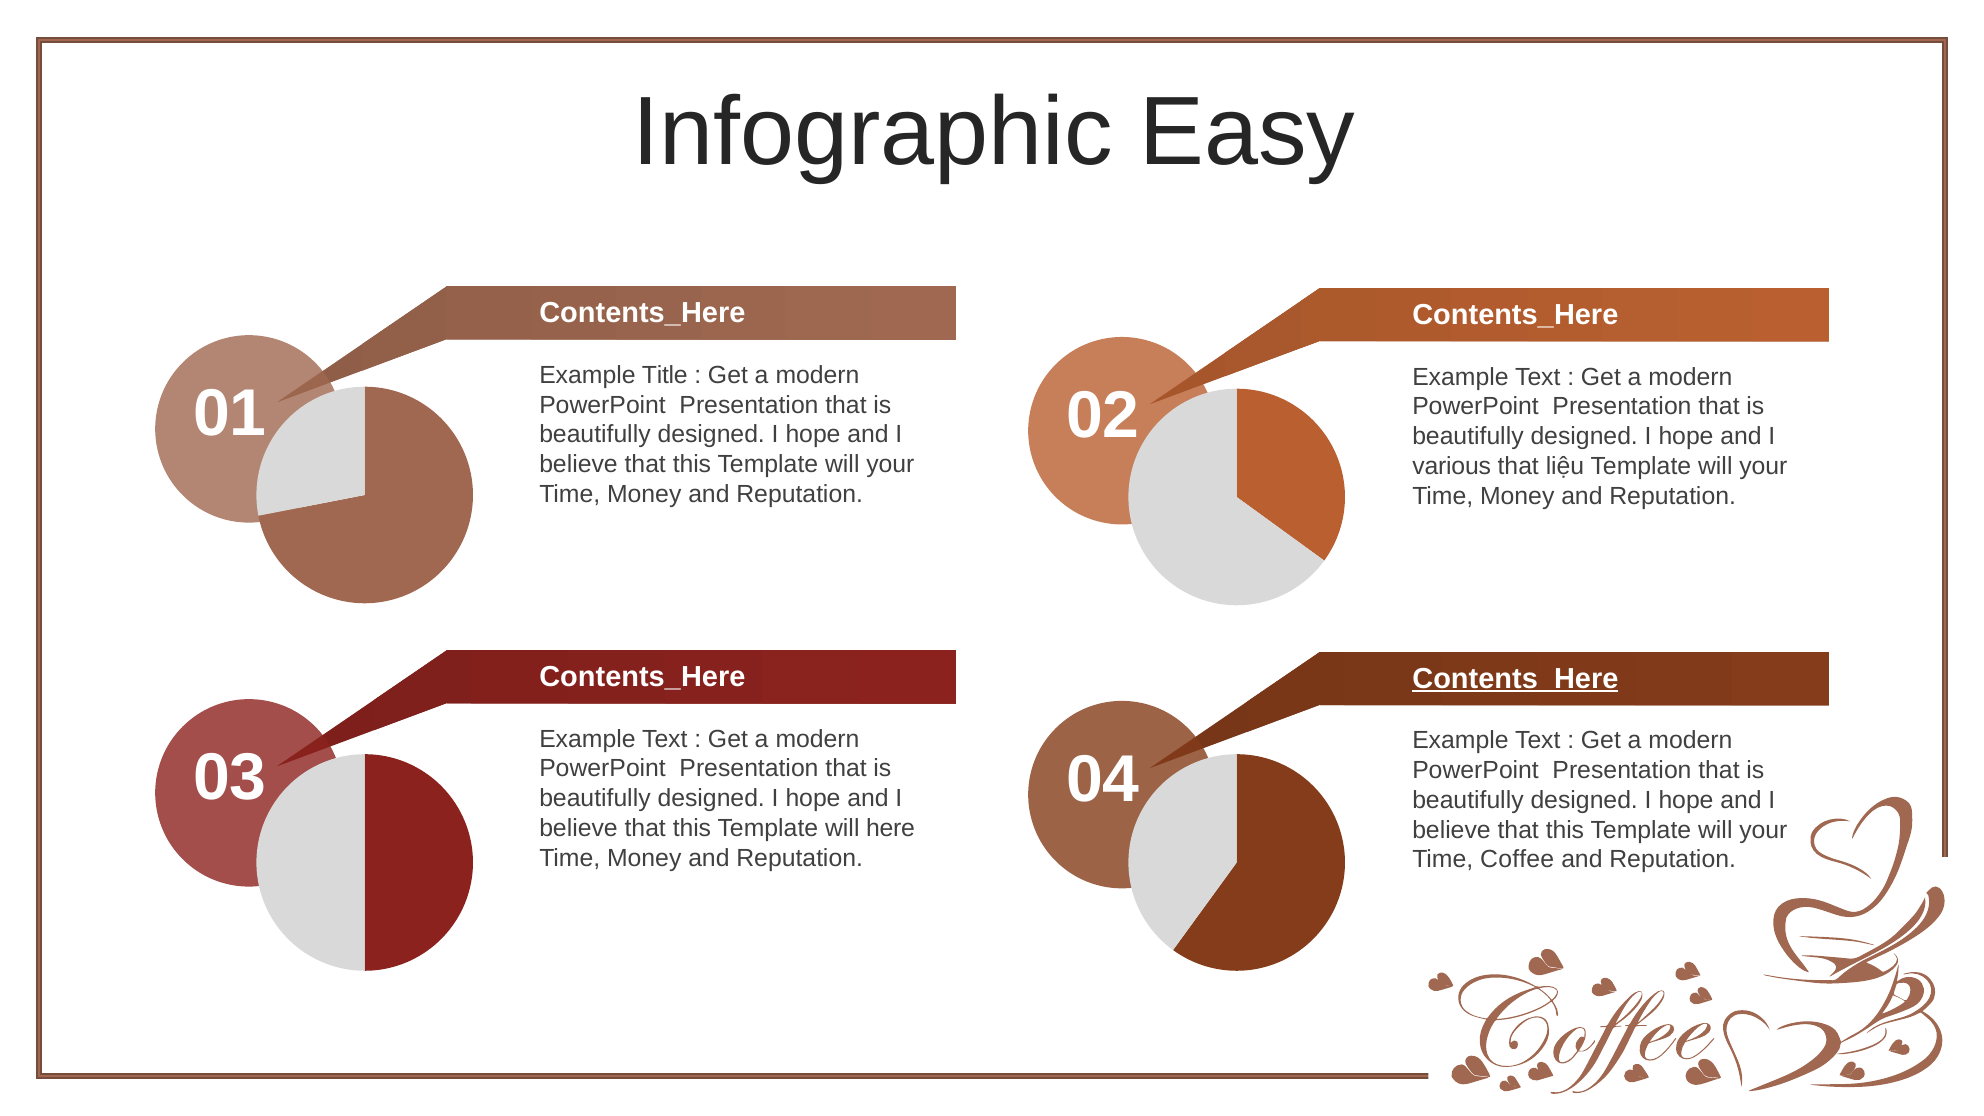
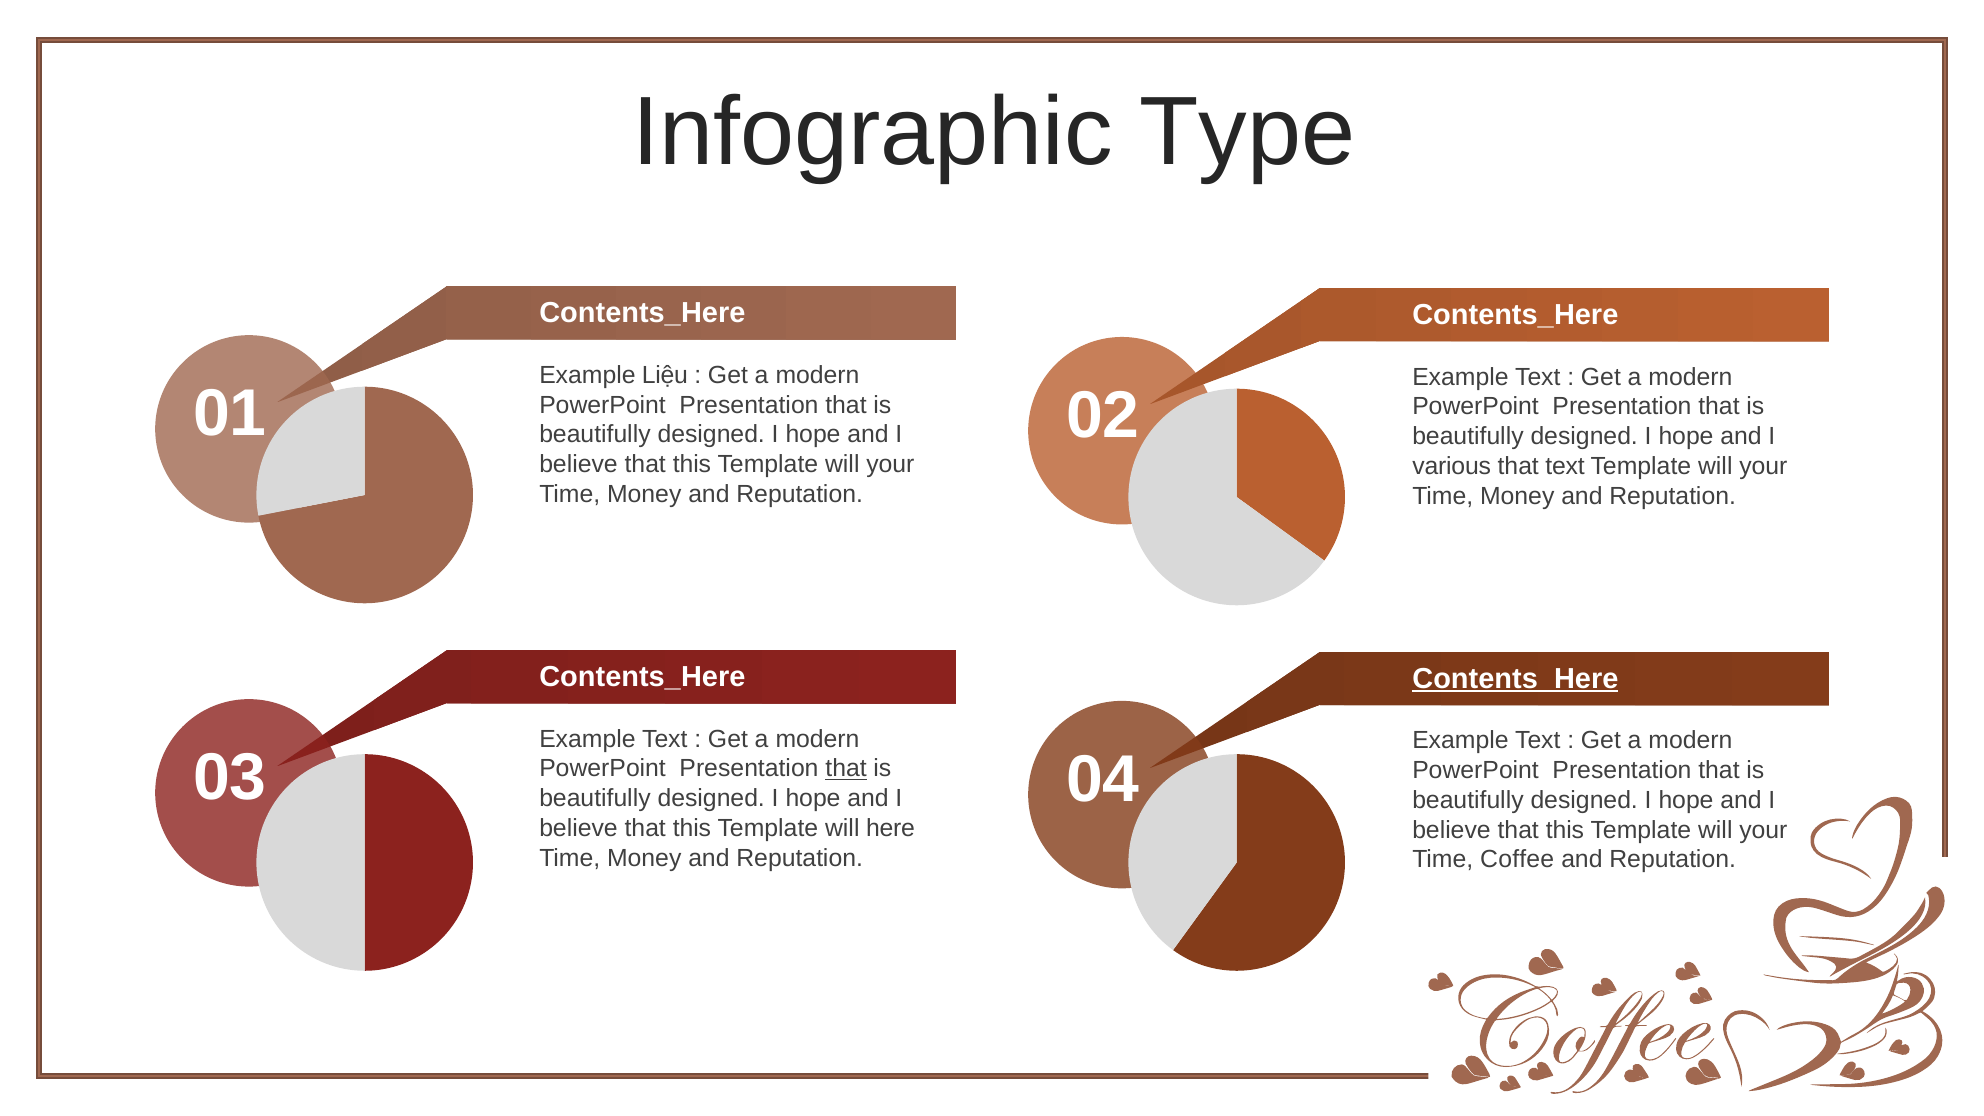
Easy: Easy -> Type
Title: Title -> Liệu
that liệu: liệu -> text
that at (846, 769) underline: none -> present
